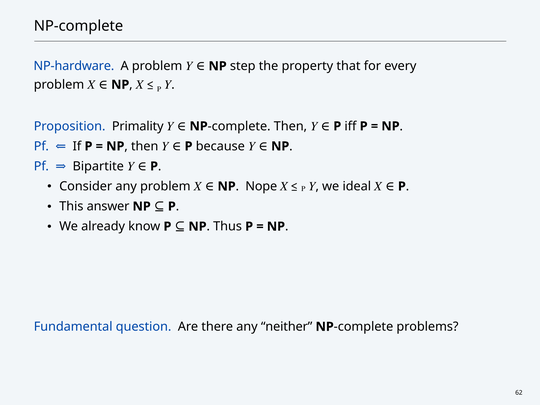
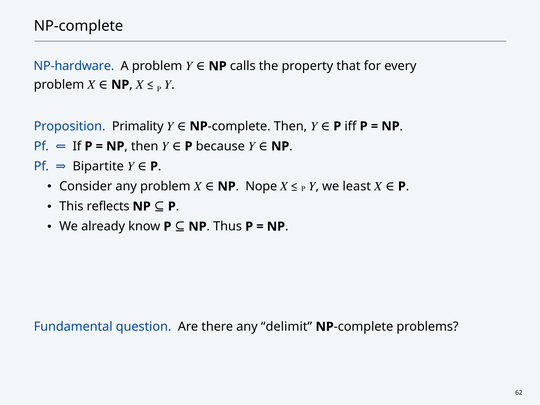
step: step -> calls
ideal: ideal -> least
answer: answer -> reflects
neither: neither -> delimit
